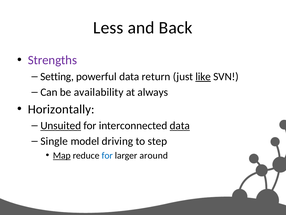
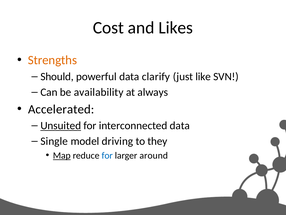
Less: Less -> Cost
Back: Back -> Likes
Strengths colour: purple -> orange
Setting: Setting -> Should
return: return -> clarify
like underline: present -> none
Horizontally: Horizontally -> Accelerated
data at (180, 125) underline: present -> none
step: step -> they
